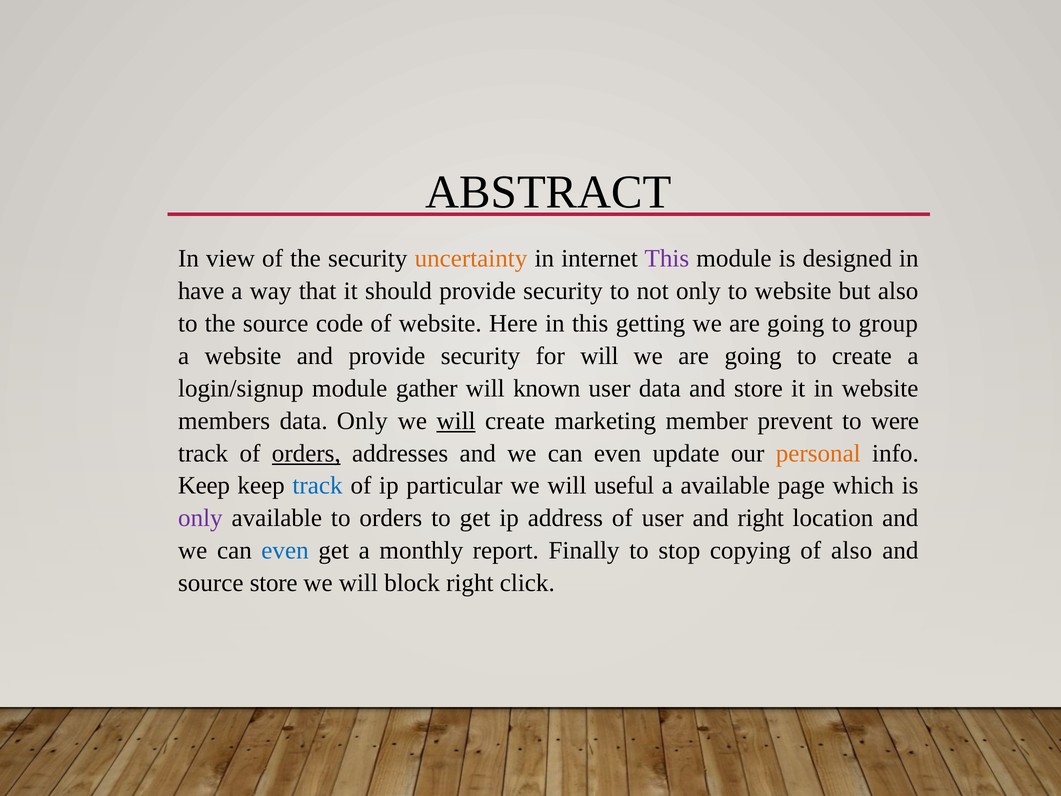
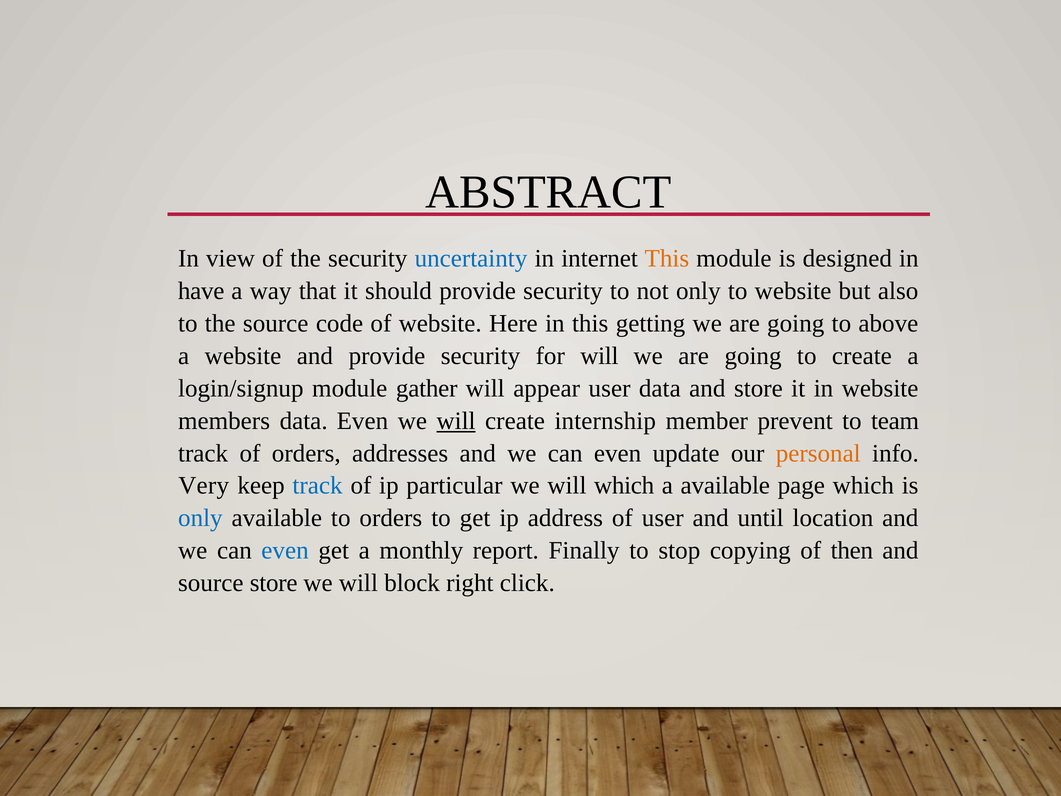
uncertainty colour: orange -> blue
This at (667, 258) colour: purple -> orange
group: group -> above
known: known -> appear
data Only: Only -> Even
marketing: marketing -> internship
were: were -> team
orders at (306, 453) underline: present -> none
Keep at (204, 486): Keep -> Very
will useful: useful -> which
only at (200, 518) colour: purple -> blue
and right: right -> until
of also: also -> then
